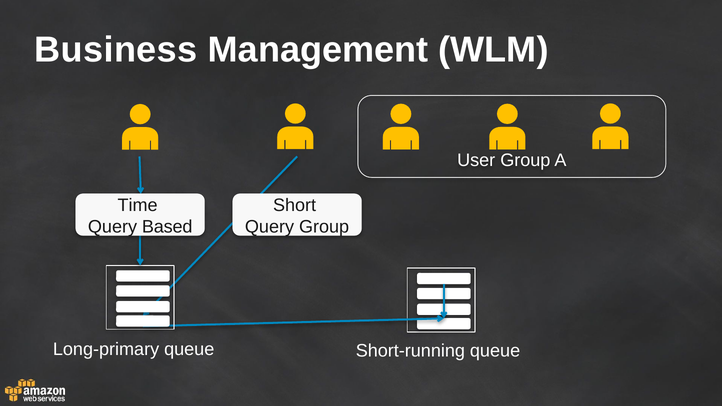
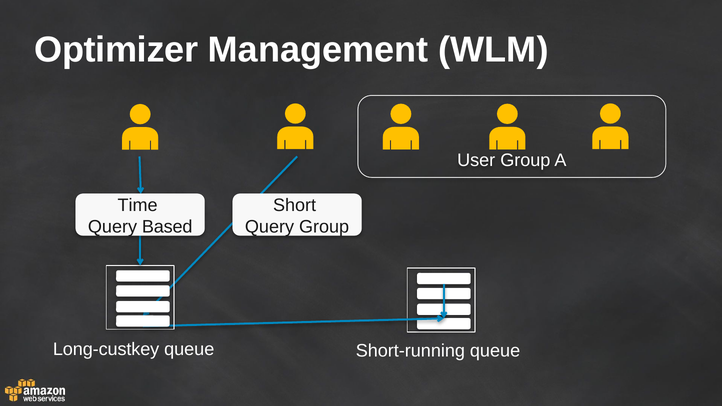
Business: Business -> Optimizer
Long-primary: Long-primary -> Long-custkey
